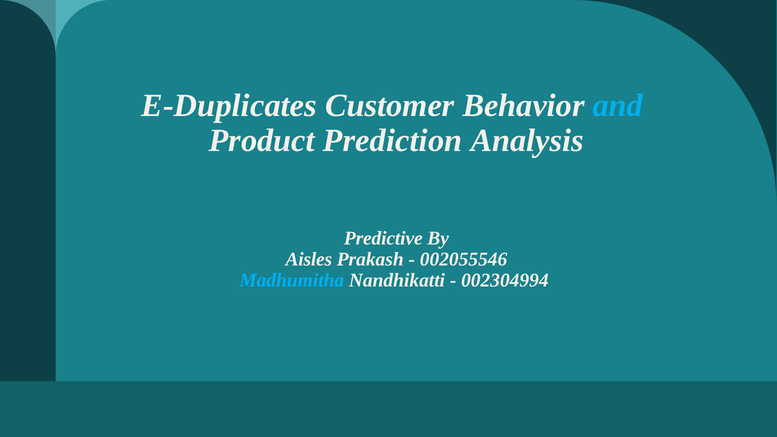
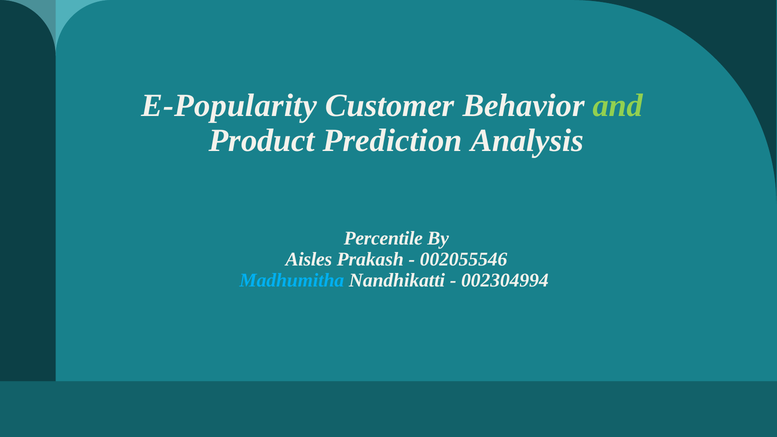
E-Duplicates: E-Duplicates -> E-Popularity
and colour: light blue -> light green
Predictive: Predictive -> Percentile
